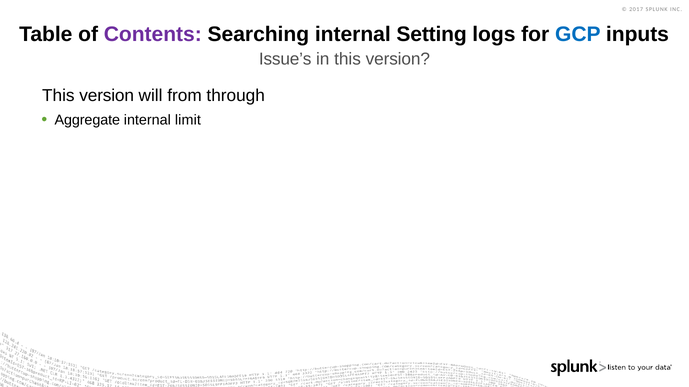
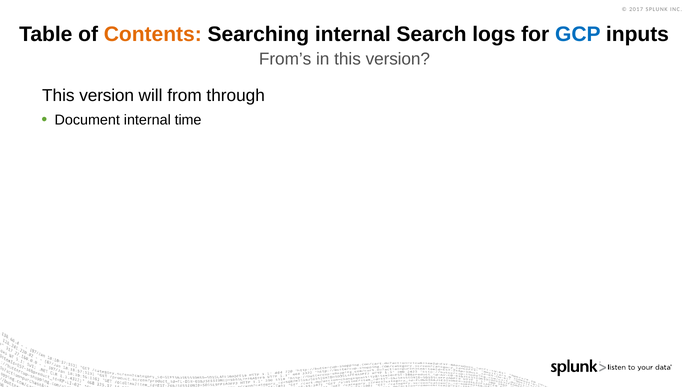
Contents colour: purple -> orange
Setting: Setting -> Search
Issue’s: Issue’s -> From’s
Aggregate: Aggregate -> Document
limit: limit -> time
